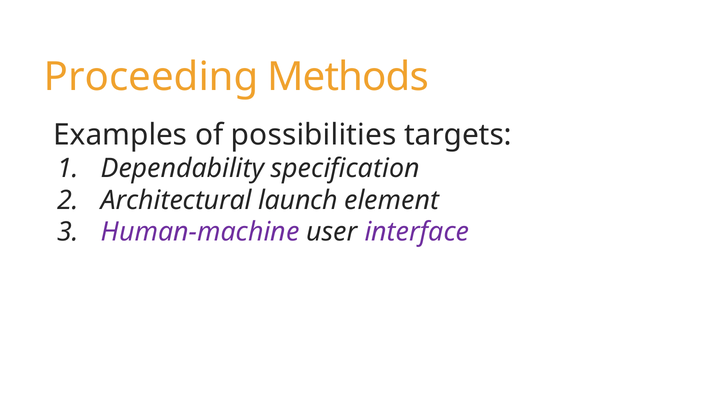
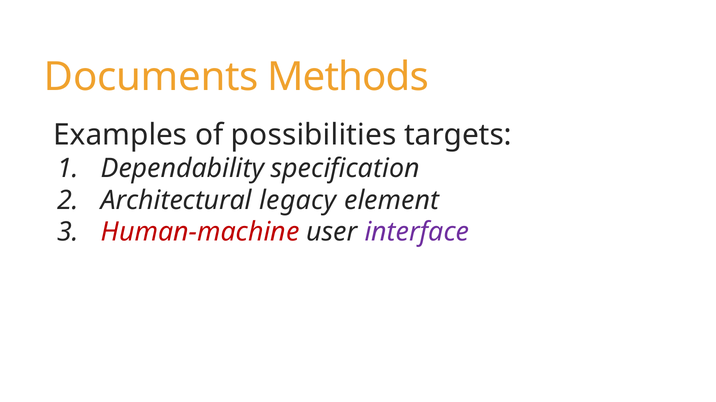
Proceeding: Proceeding -> Documents
launch: launch -> legacy
Human-machine colour: purple -> red
